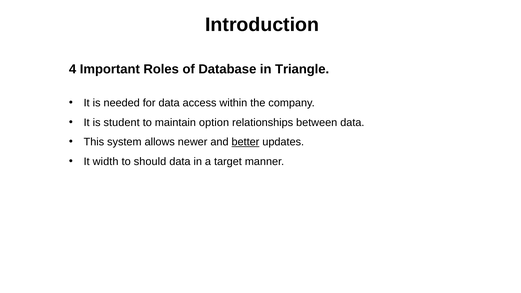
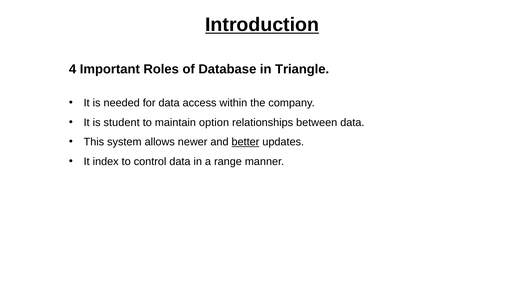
Introduction underline: none -> present
width: width -> index
should: should -> control
target: target -> range
